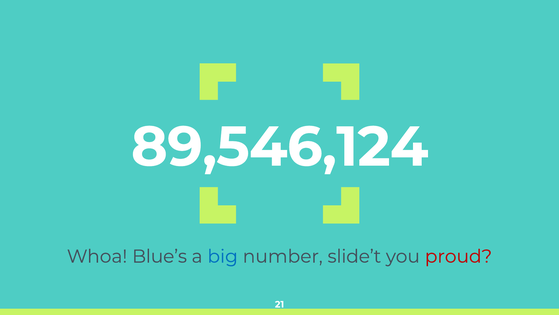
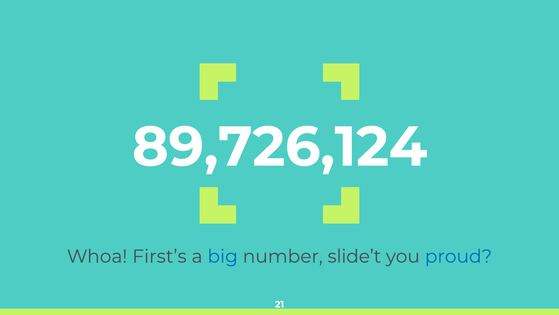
89,546,124: 89,546,124 -> 89,726,124
Blue’s: Blue’s -> First’s
proud colour: red -> blue
